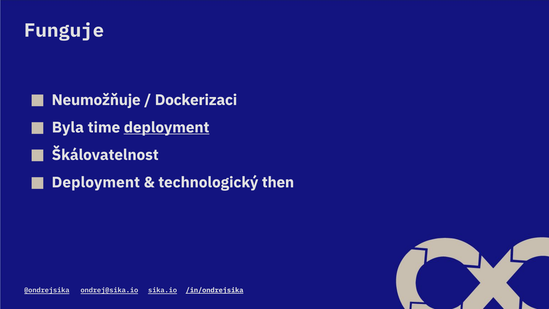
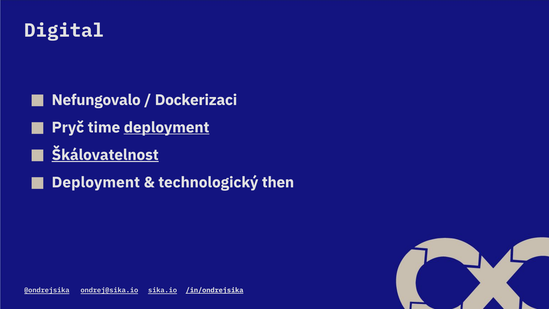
Funguje: Funguje -> Digital
Neumožňuje: Neumožňuje -> Nefungovalo
Byla: Byla -> Pryč
Škálovatelnost underline: none -> present
